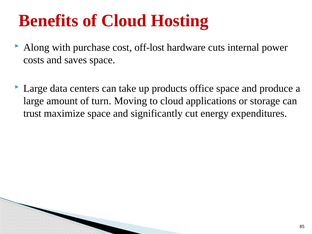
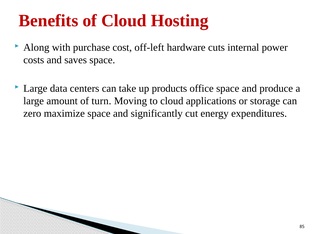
off-lost: off-lost -> off-left
trust: trust -> zero
